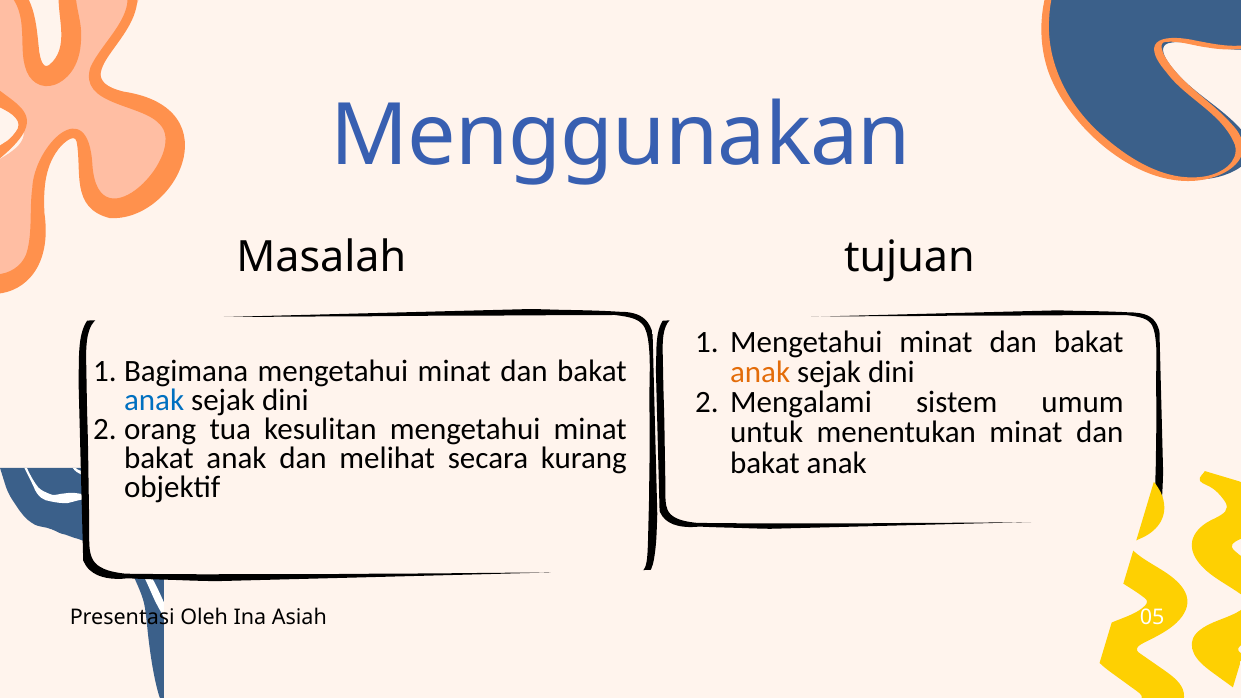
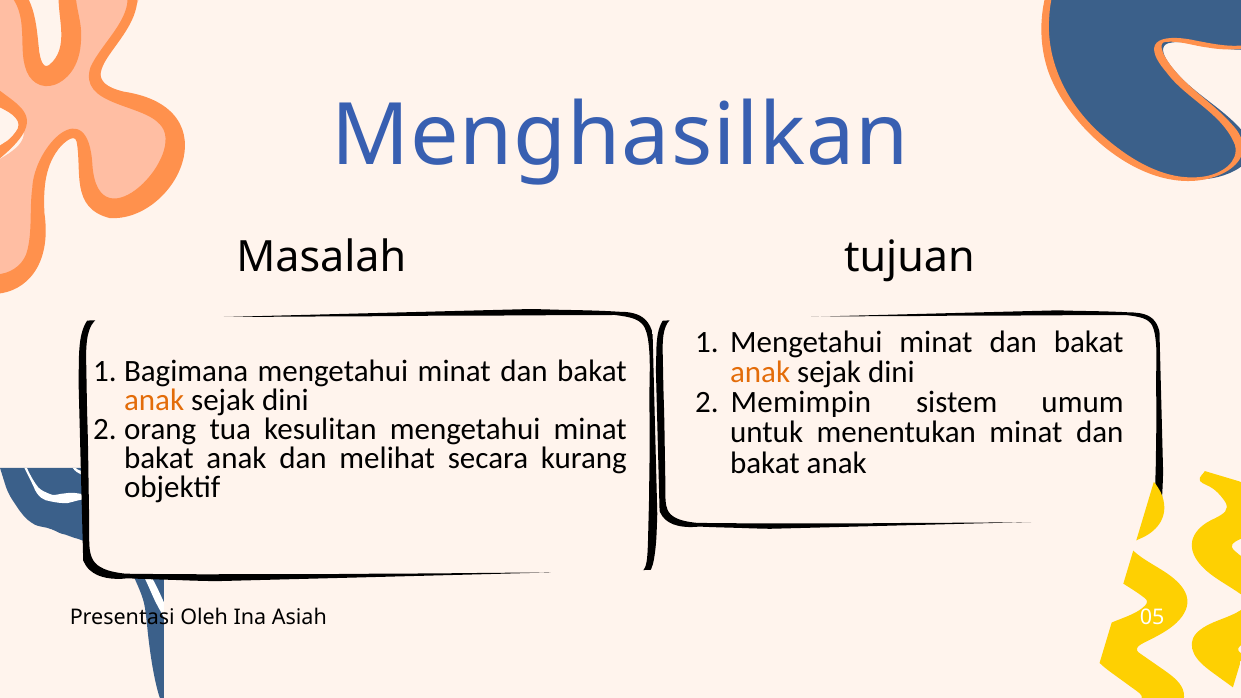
Menggunakan: Menggunakan -> Menghasilkan
anak at (154, 400) colour: blue -> orange
Mengalami: Mengalami -> Memimpin
